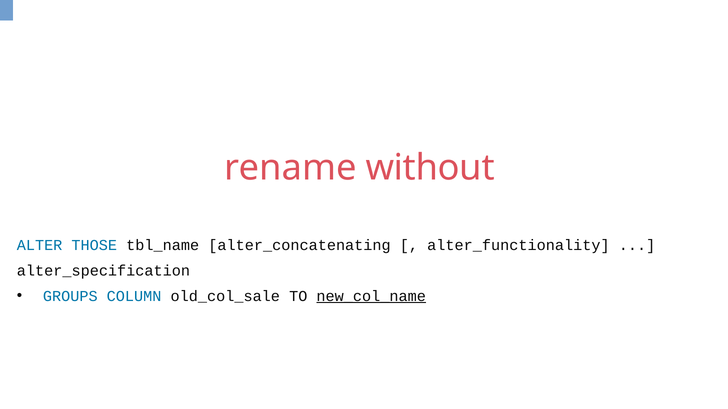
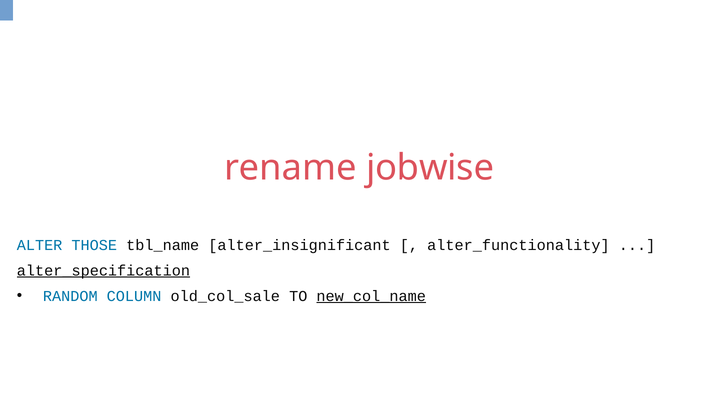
without: without -> jobwise
alter_concatenating: alter_concatenating -> alter_insignificant
alter_specification underline: none -> present
GROUPS: GROUPS -> RANDOM
